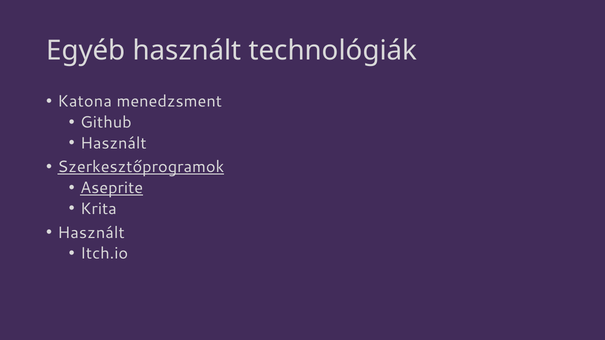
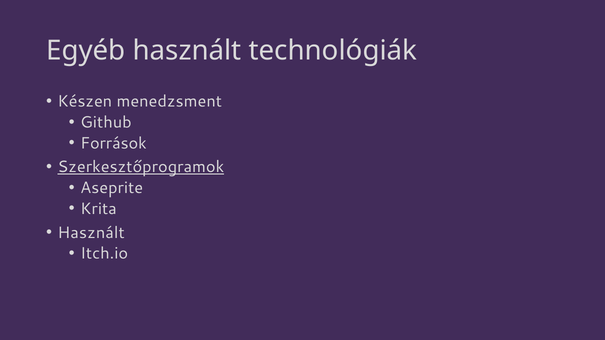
Katona: Katona -> Készen
Használt at (113, 143): Használt -> Források
Aseprite underline: present -> none
